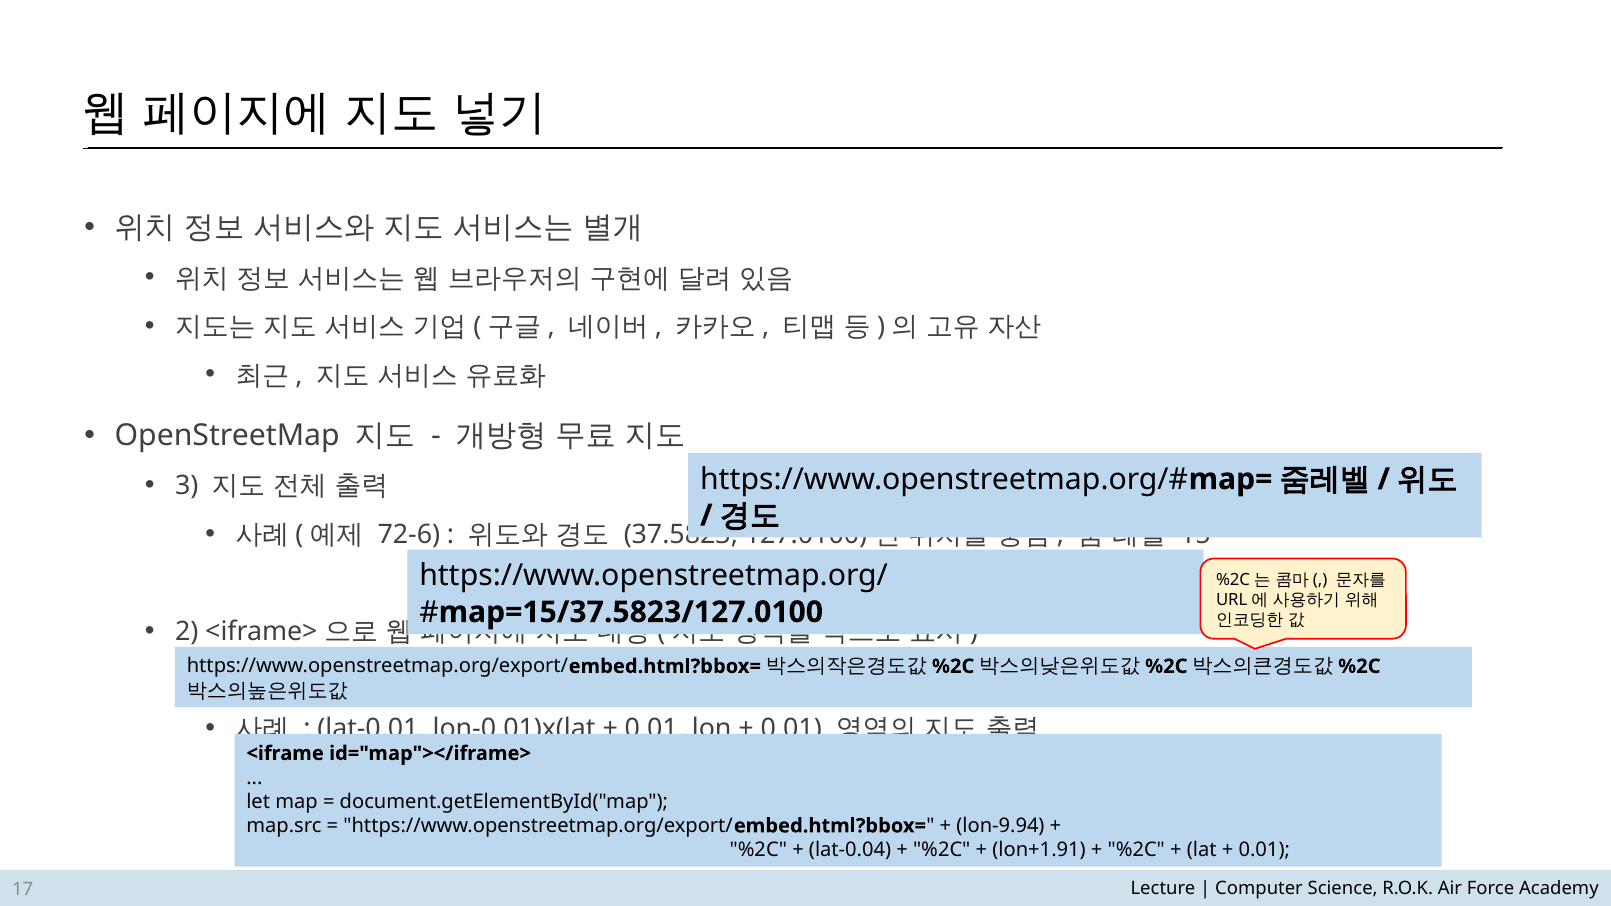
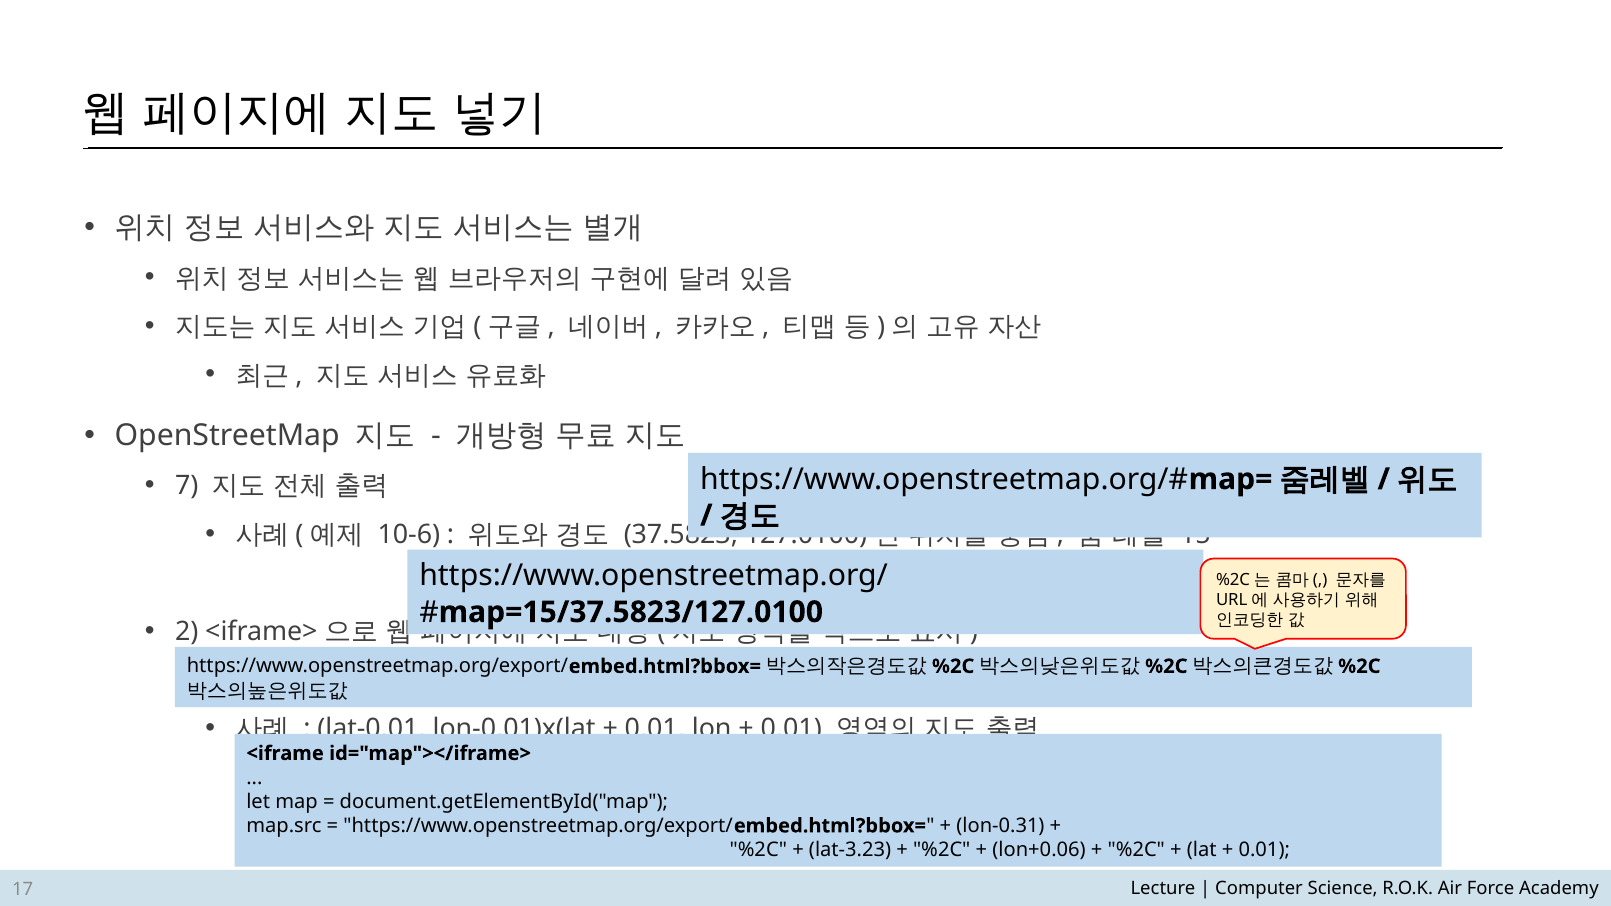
3: 3 -> 7
72-6: 72-6 -> 10-6
lon-9.94: lon-9.94 -> lon-0.31
lat-0.04: lat-0.04 -> lat-3.23
lon+1.91: lon+1.91 -> lon+0.06
